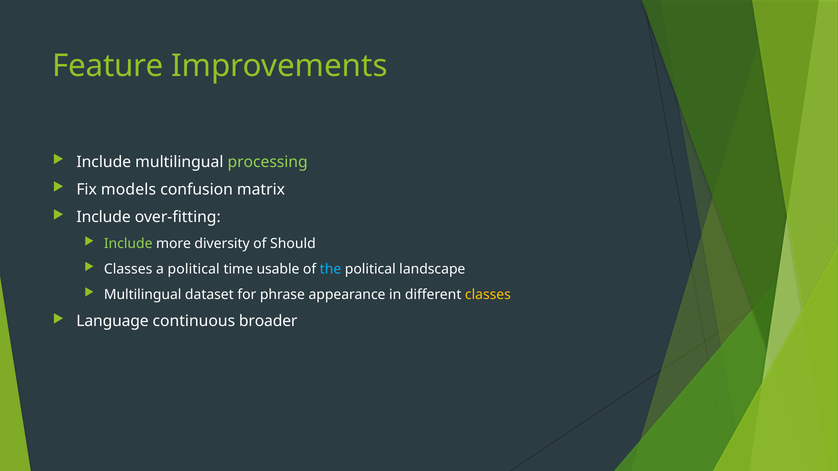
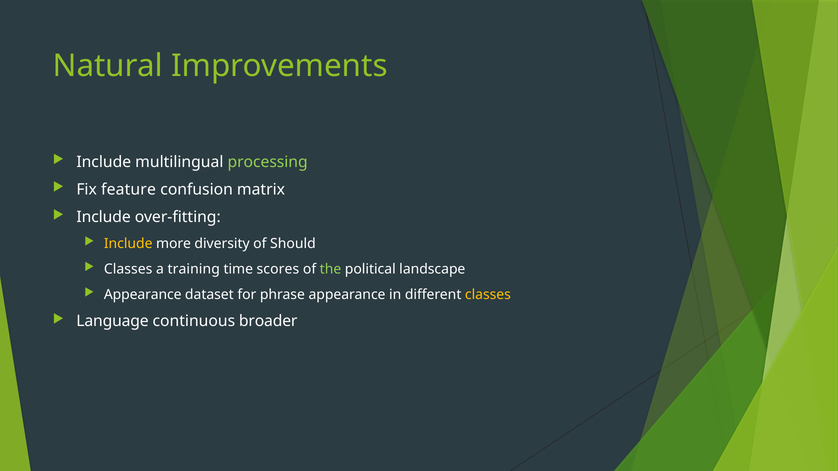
Feature: Feature -> Natural
models: models -> feature
Include at (128, 244) colour: light green -> yellow
a political: political -> training
usable: usable -> scores
the colour: light blue -> light green
Multilingual at (143, 295): Multilingual -> Appearance
